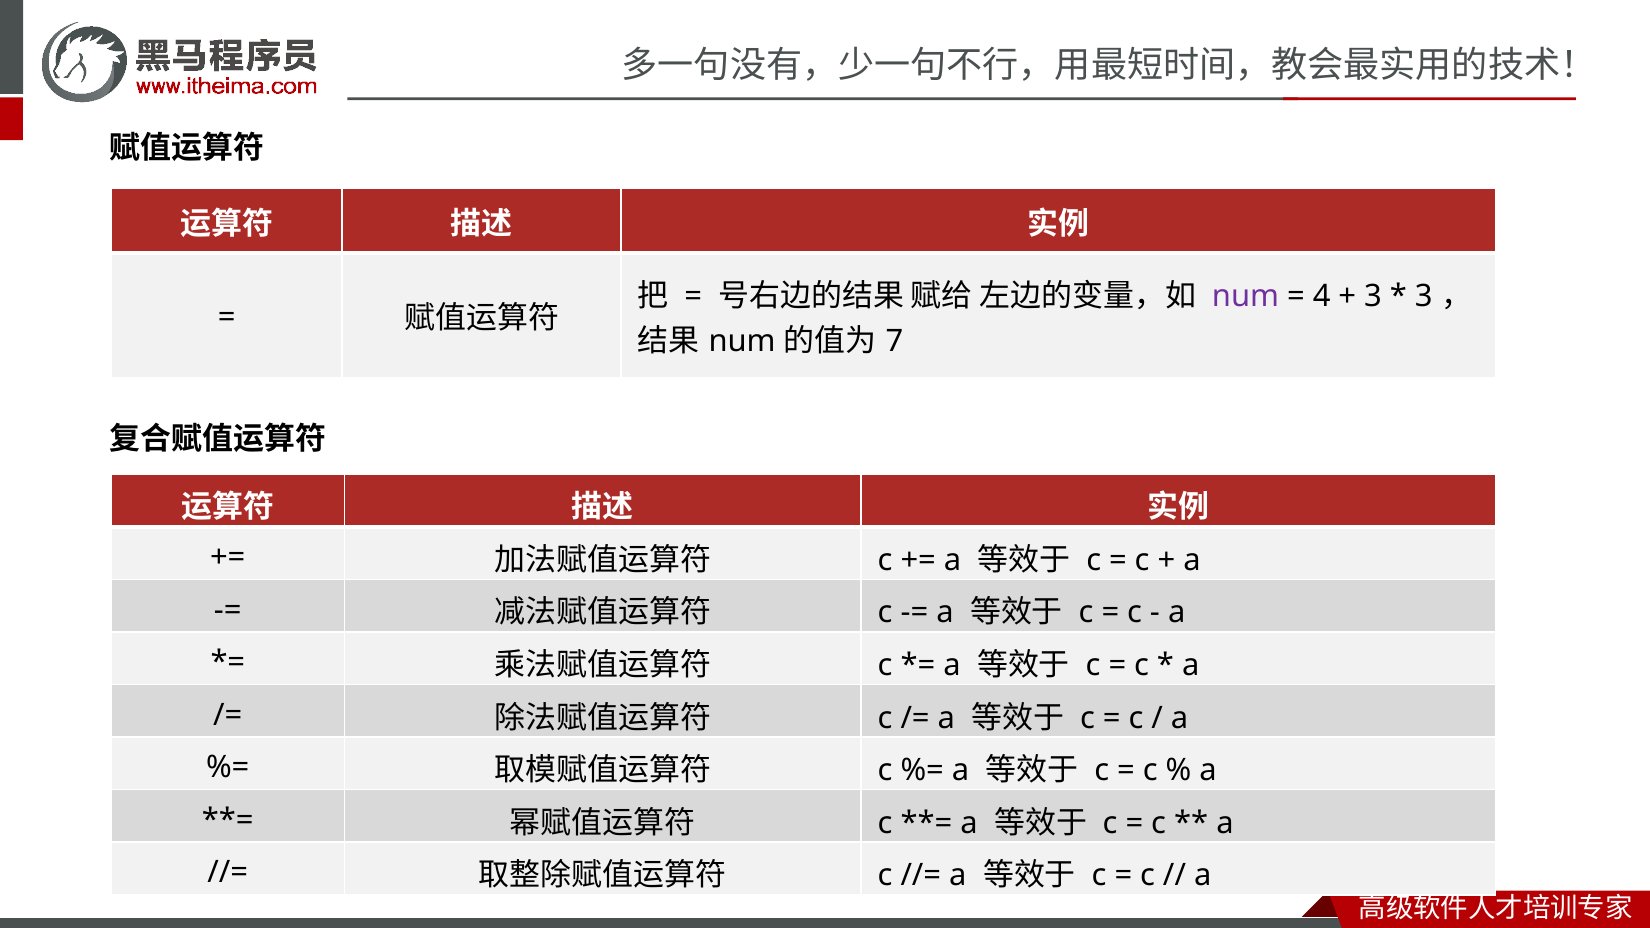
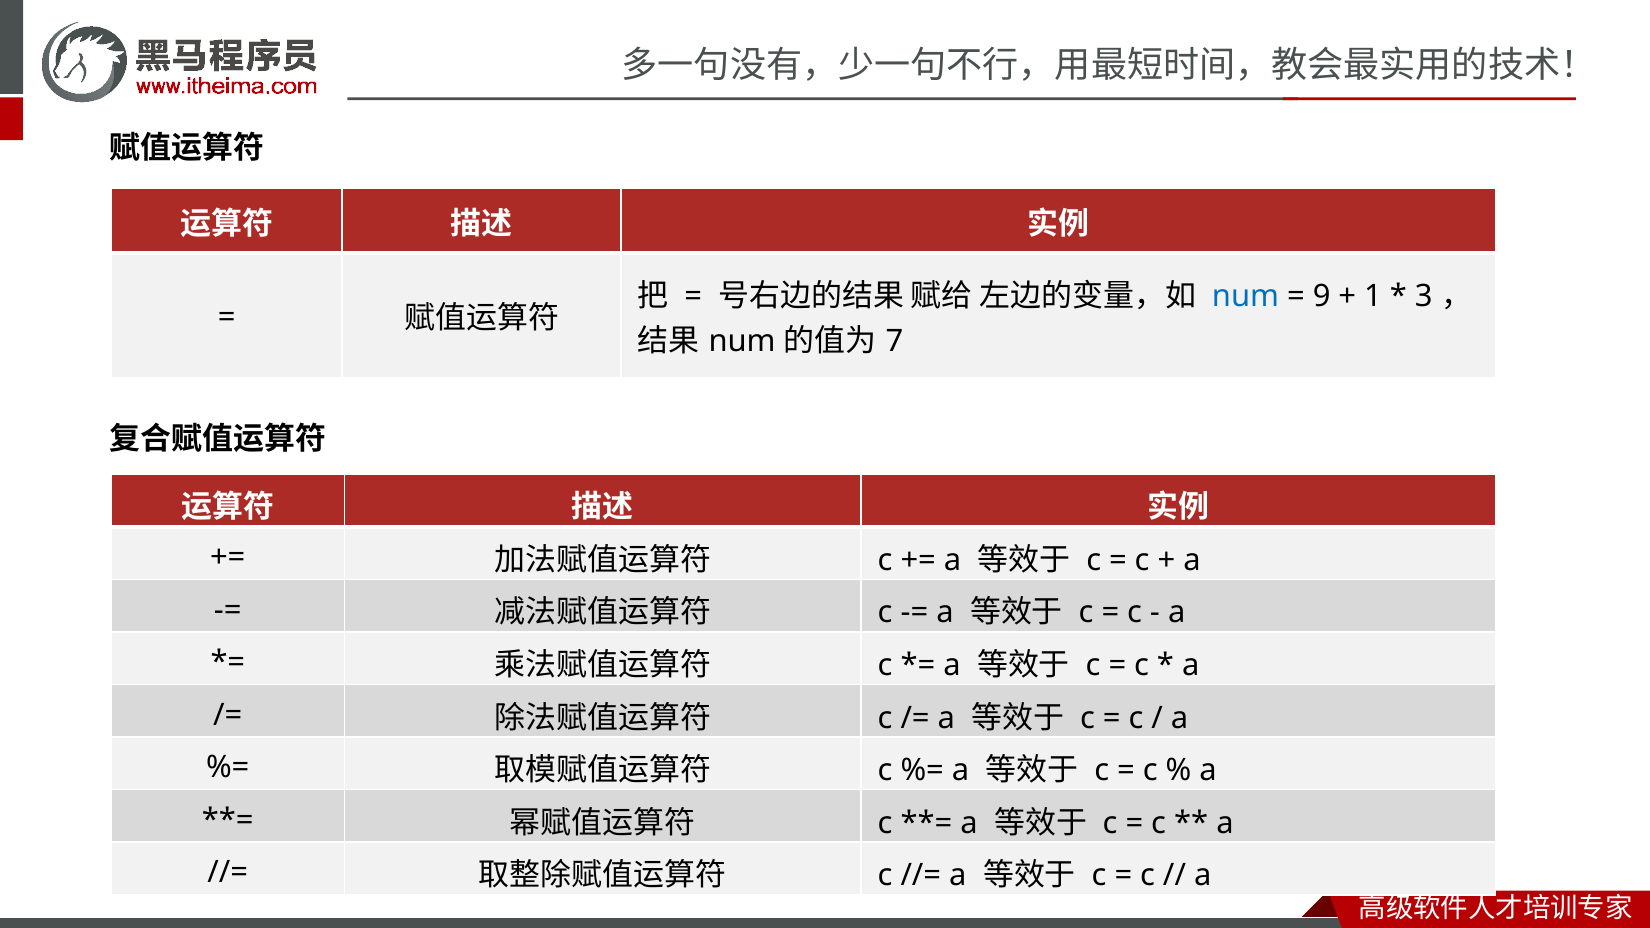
num at (1245, 296) colour: purple -> blue
4: 4 -> 9
3 at (1373, 296): 3 -> 1
